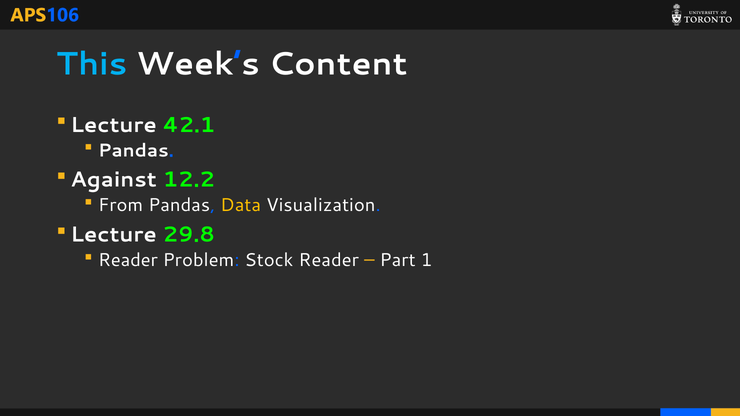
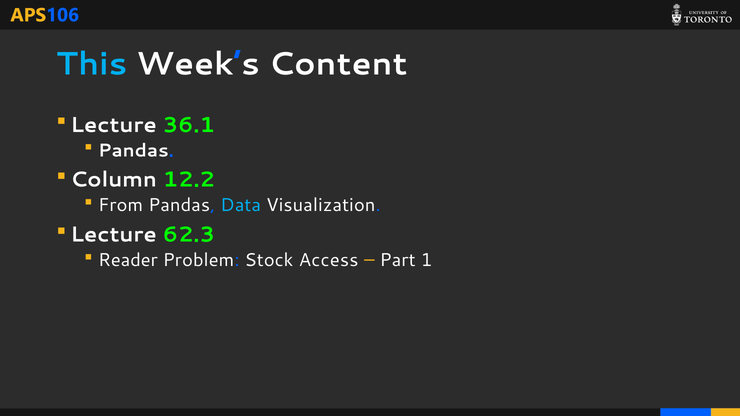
42.1: 42.1 -> 36.1
Against: Against -> Column
Data colour: yellow -> light blue
29.8: 29.8 -> 62.3
Stock Reader: Reader -> Access
